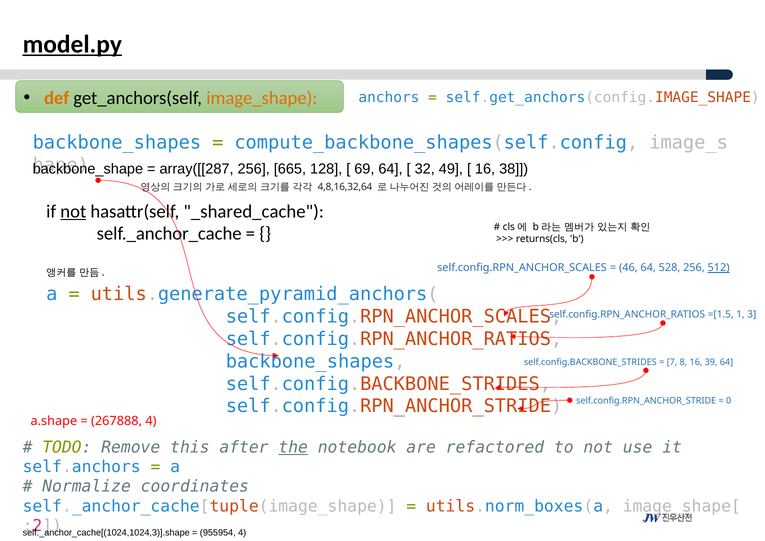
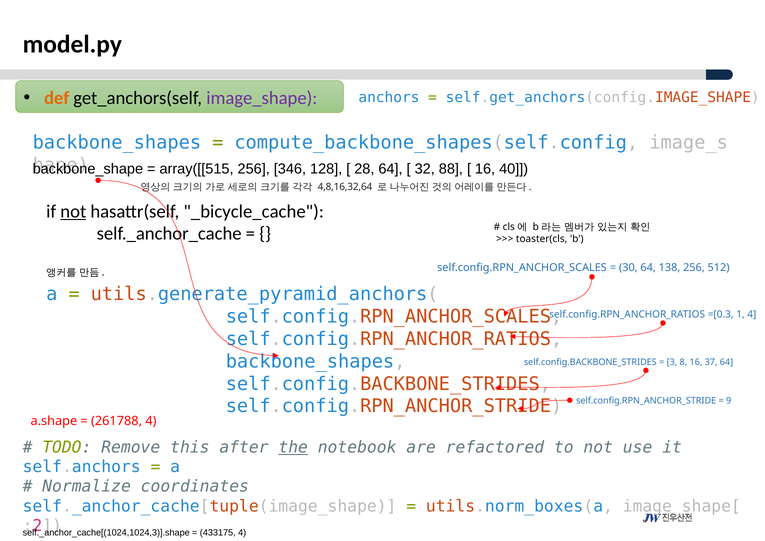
model.py underline: present -> none
image_shape colour: orange -> purple
array([[287: array([[287 -> array([[515
665: 665 -> 346
69: 69 -> 28
49: 49 -> 88
38: 38 -> 40
_shared_cache: _shared_cache -> _bicycle_cache
returns(cls: returns(cls -> toaster(cls
46: 46 -> 30
528: 528 -> 138
512 underline: present -> none
=[1.5: =[1.5 -> =[0.3
1 3: 3 -> 4
7: 7 -> 3
39: 39 -> 37
0: 0 -> 9
267888: 267888 -> 261788
955954: 955954 -> 433175
